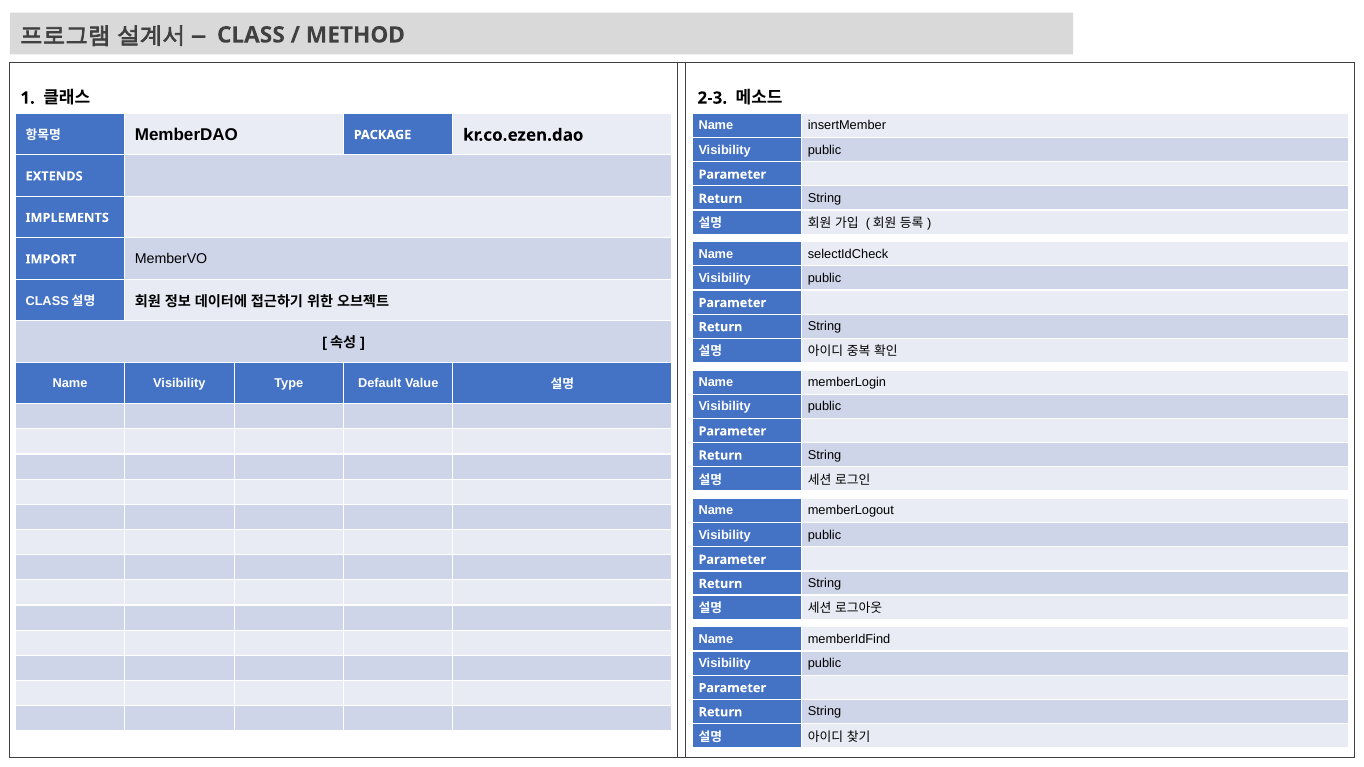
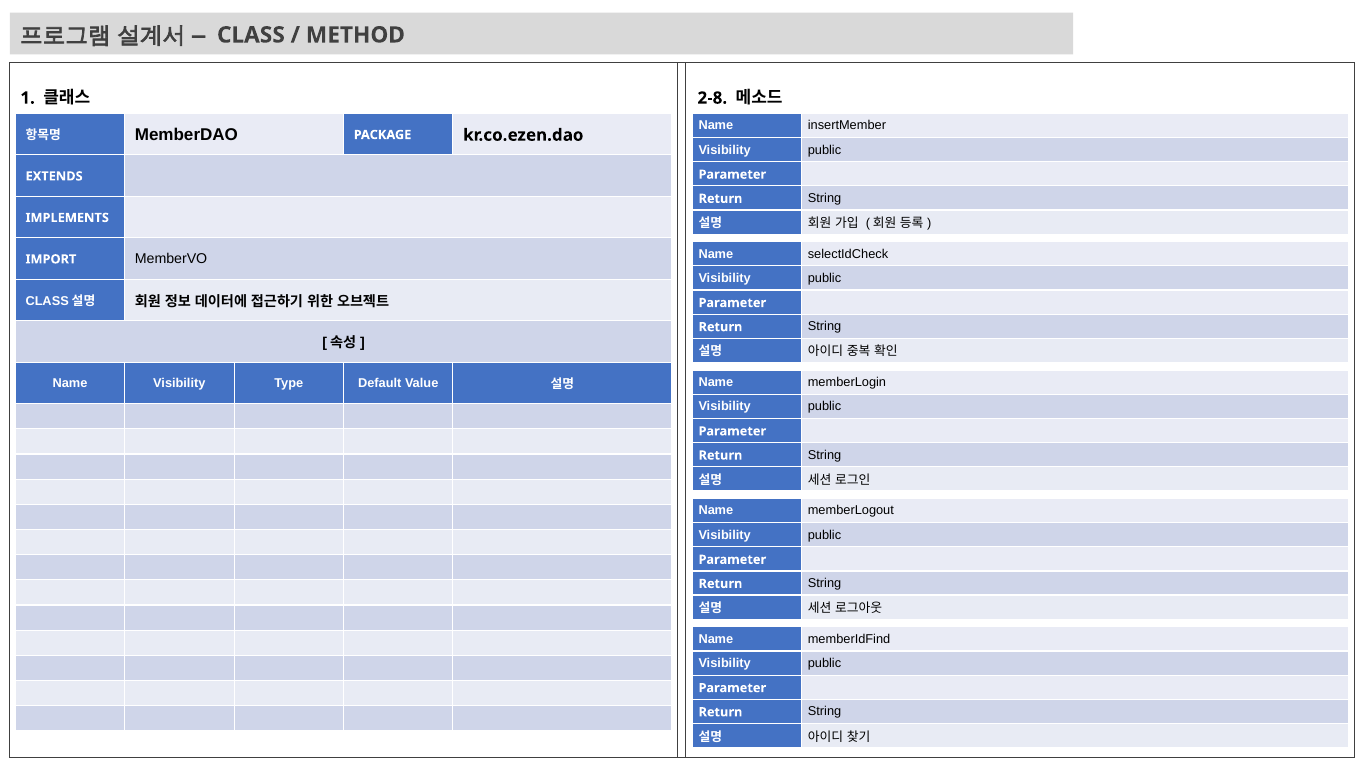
2-3: 2-3 -> 2-8
